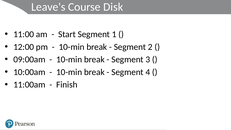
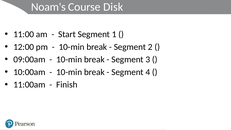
Leave's: Leave's -> Noam's
